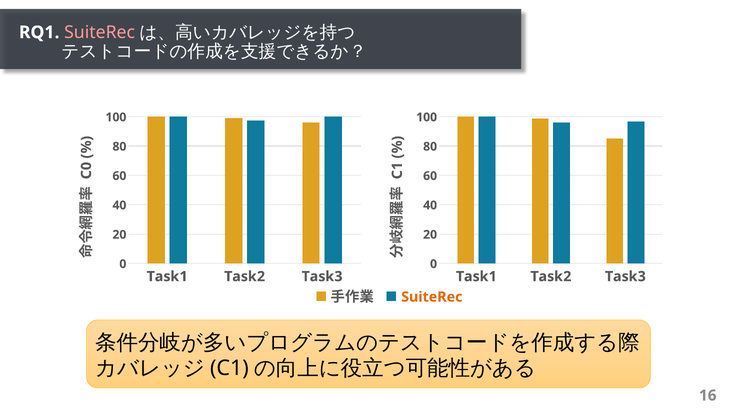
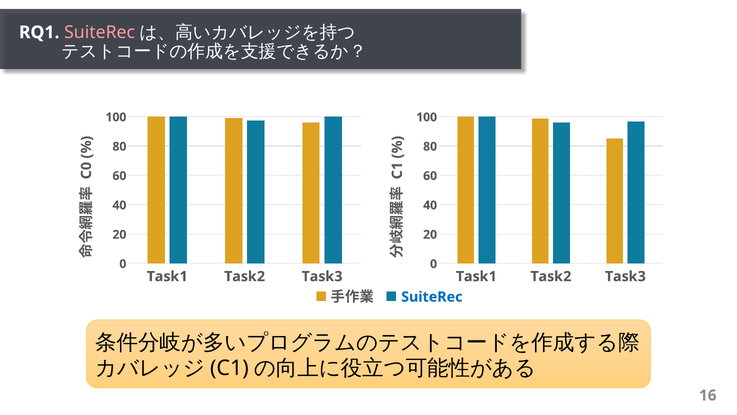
SuiteRec at (432, 297) colour: orange -> blue
